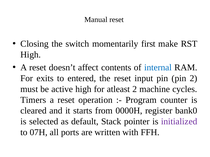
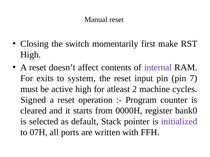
internal colour: blue -> purple
entered: entered -> system
pin 2: 2 -> 7
Timers: Timers -> Signed
